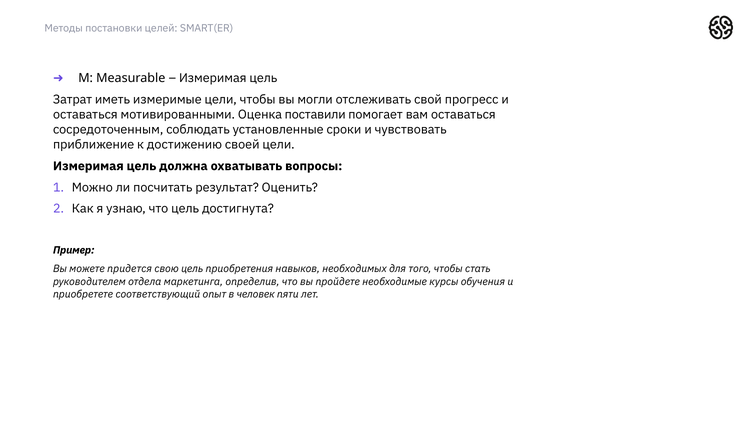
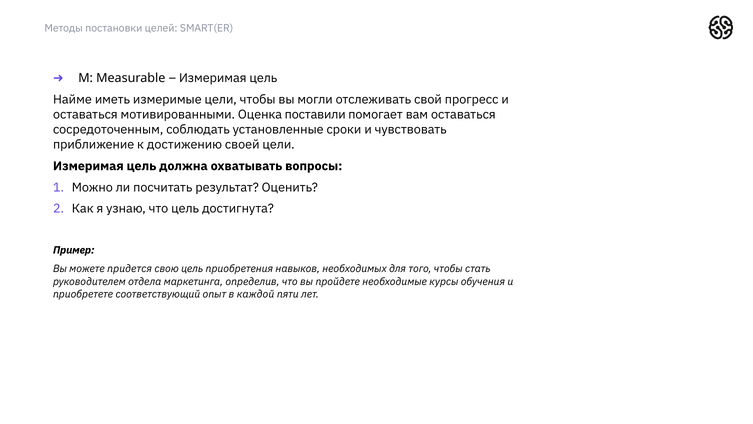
Затрат: Затрат -> Найме
человек: человек -> каждой
